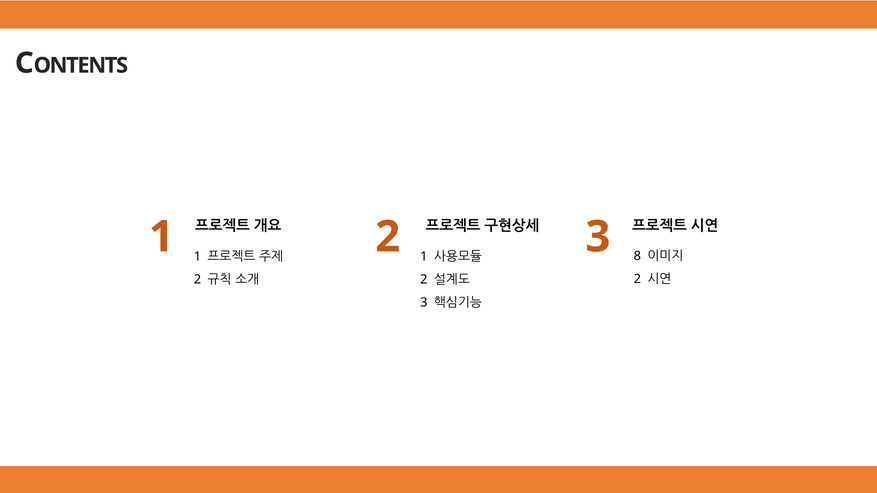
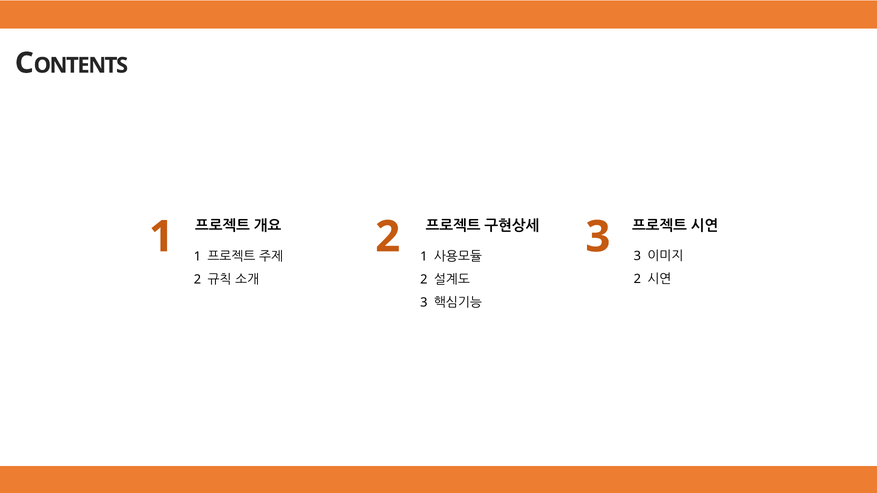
1 8: 8 -> 3
